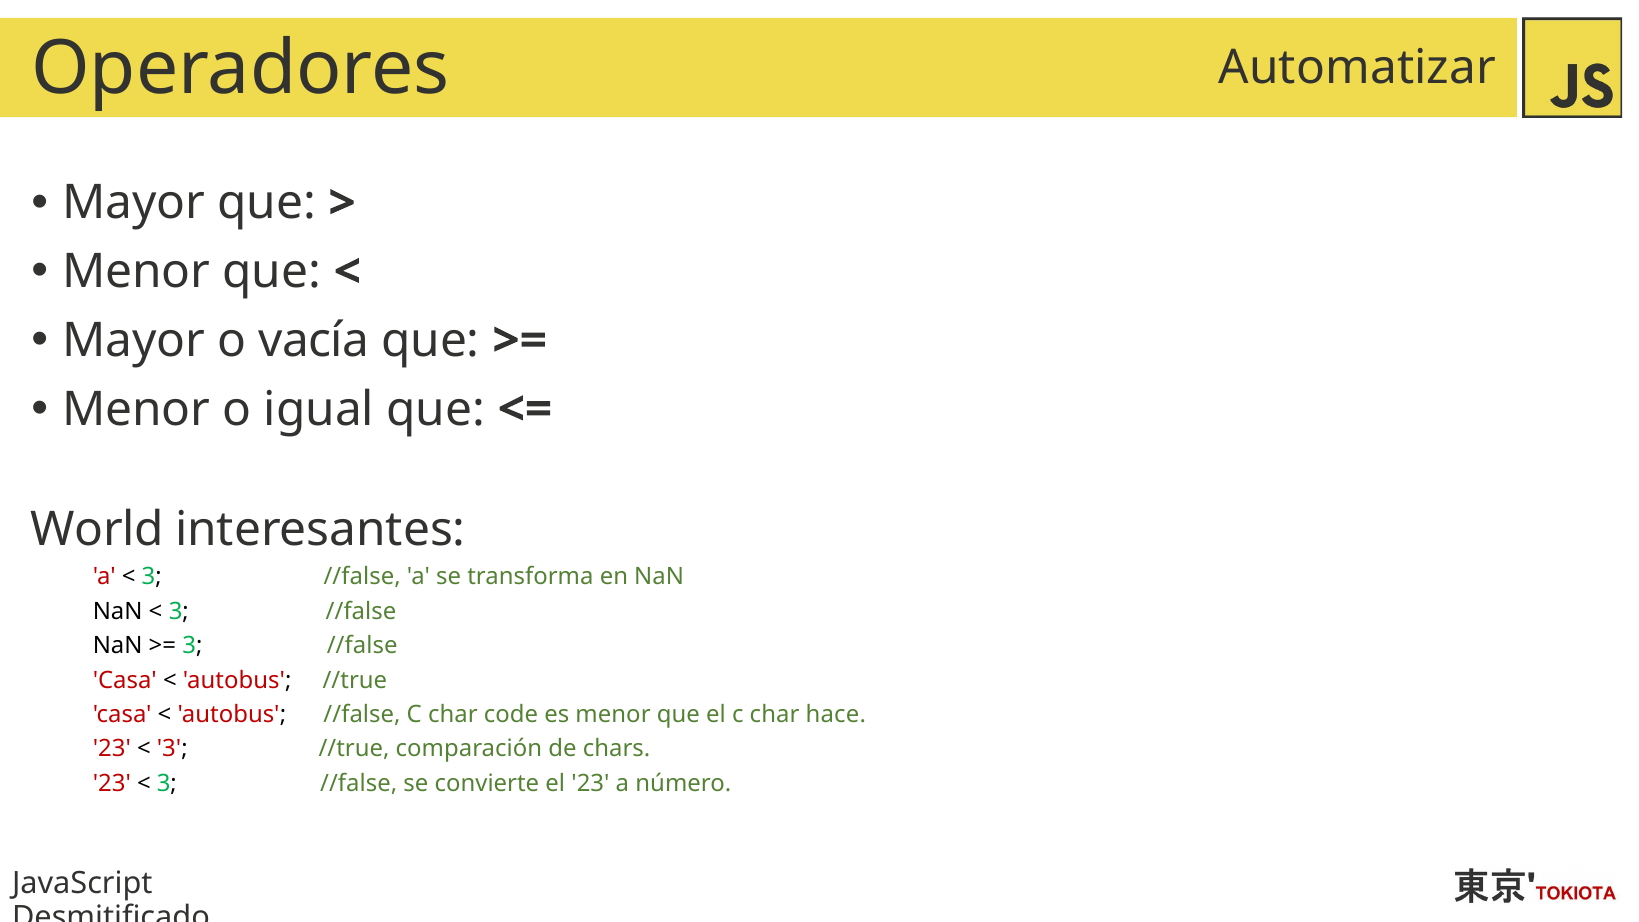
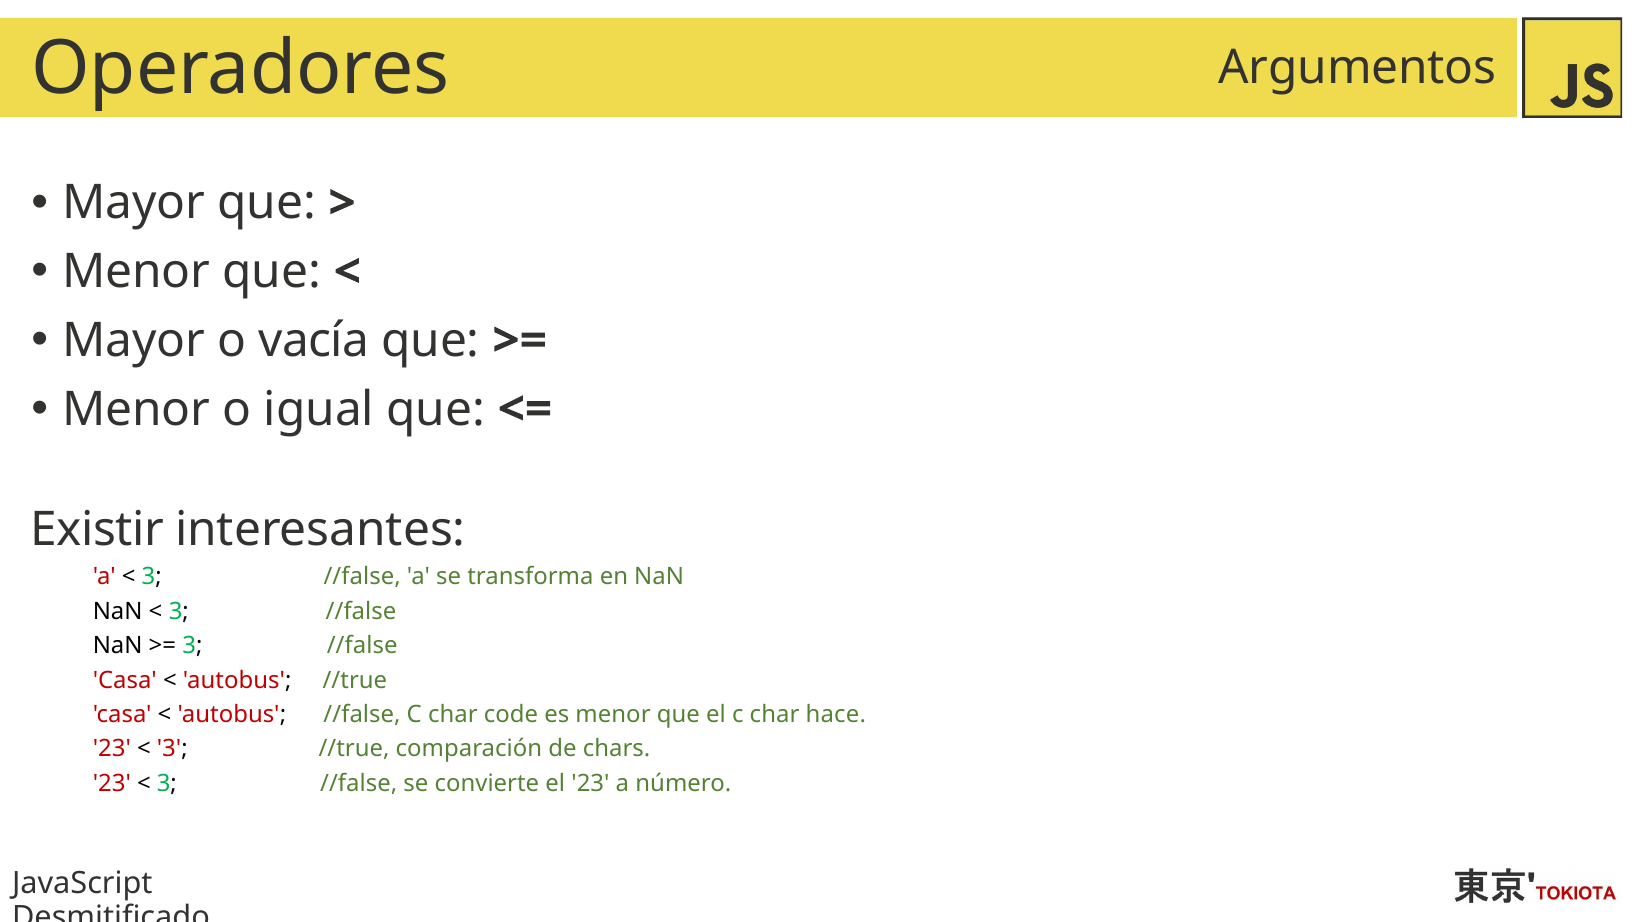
Automatizar: Automatizar -> Argumentos
World: World -> Existir
